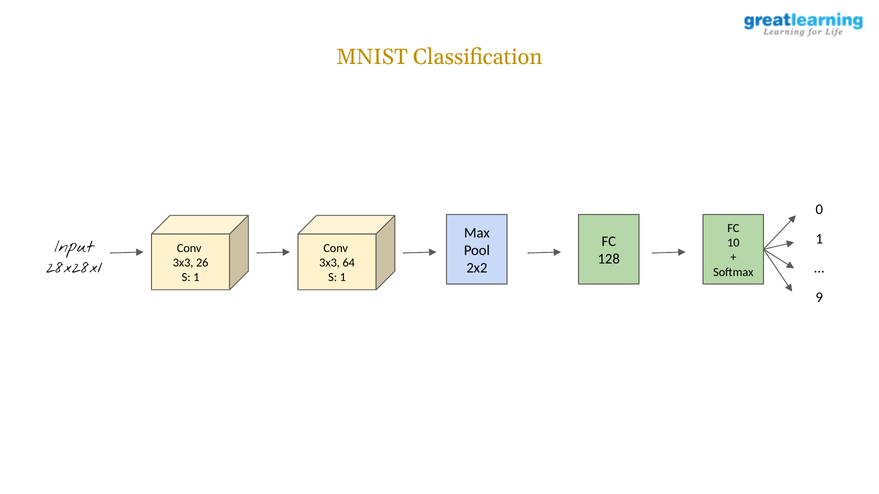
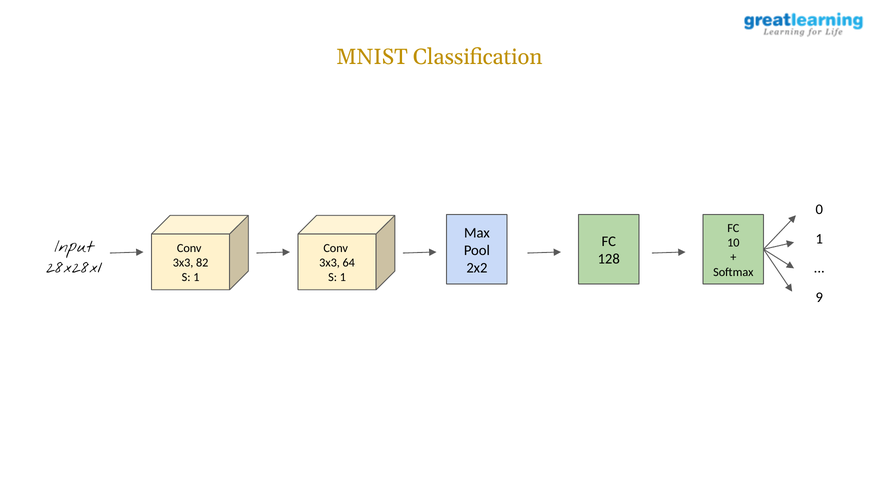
26: 26 -> 82
